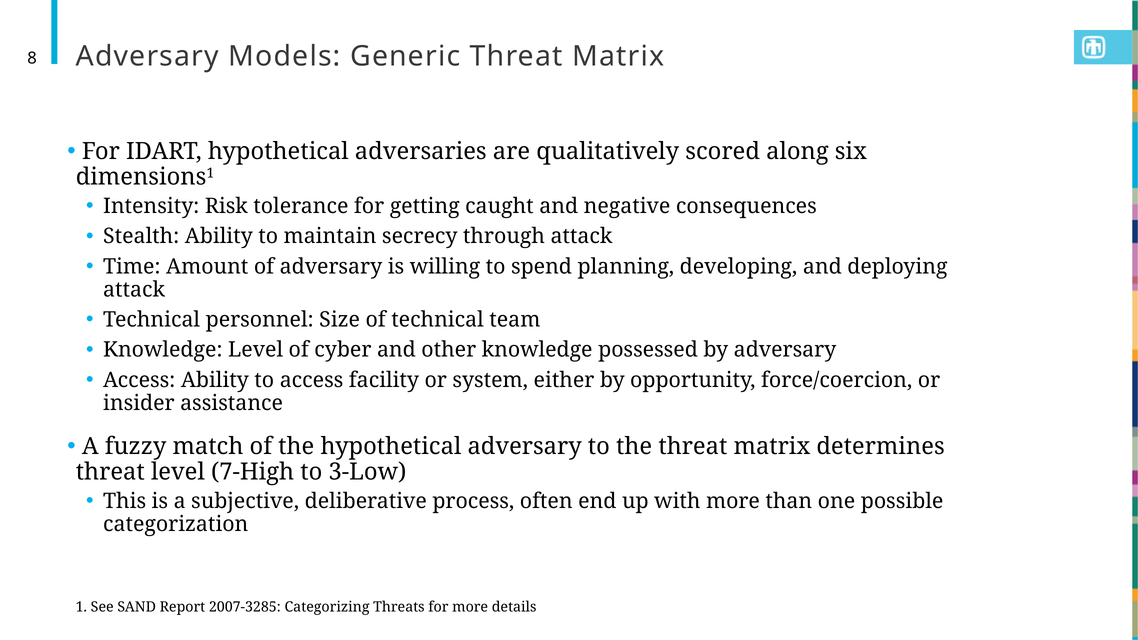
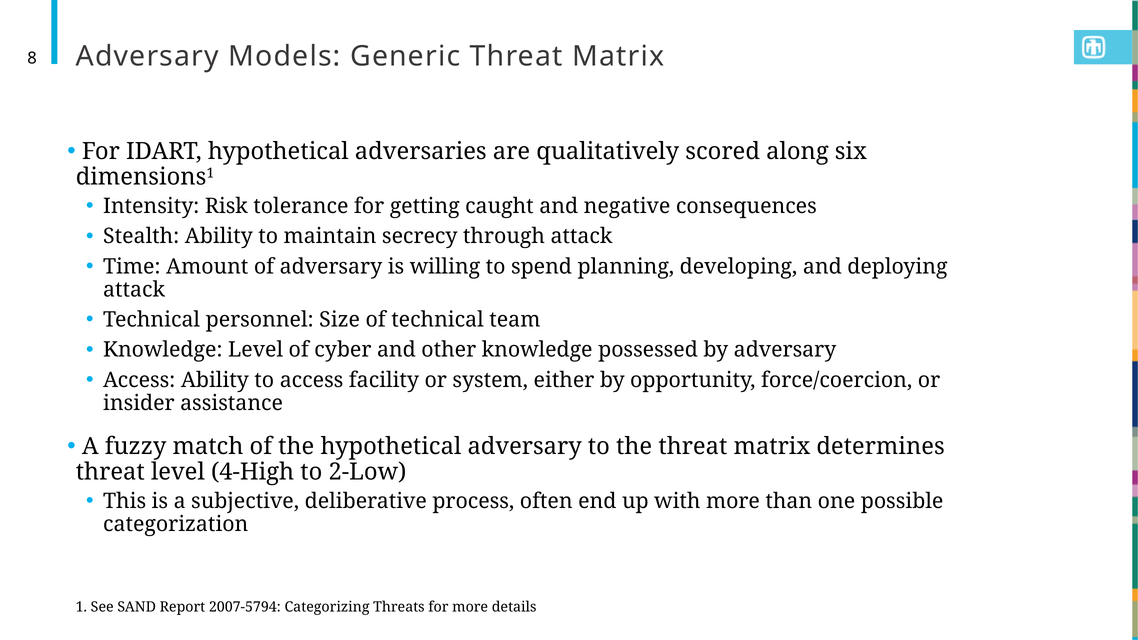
7-High: 7-High -> 4-High
3-Low: 3-Low -> 2-Low
2007-3285: 2007-3285 -> 2007-5794
